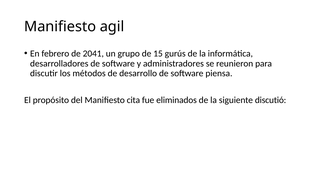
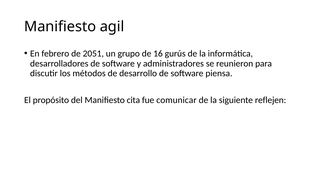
2041: 2041 -> 2051
15: 15 -> 16
eliminados: eliminados -> comunicar
discutió: discutió -> reflejen
